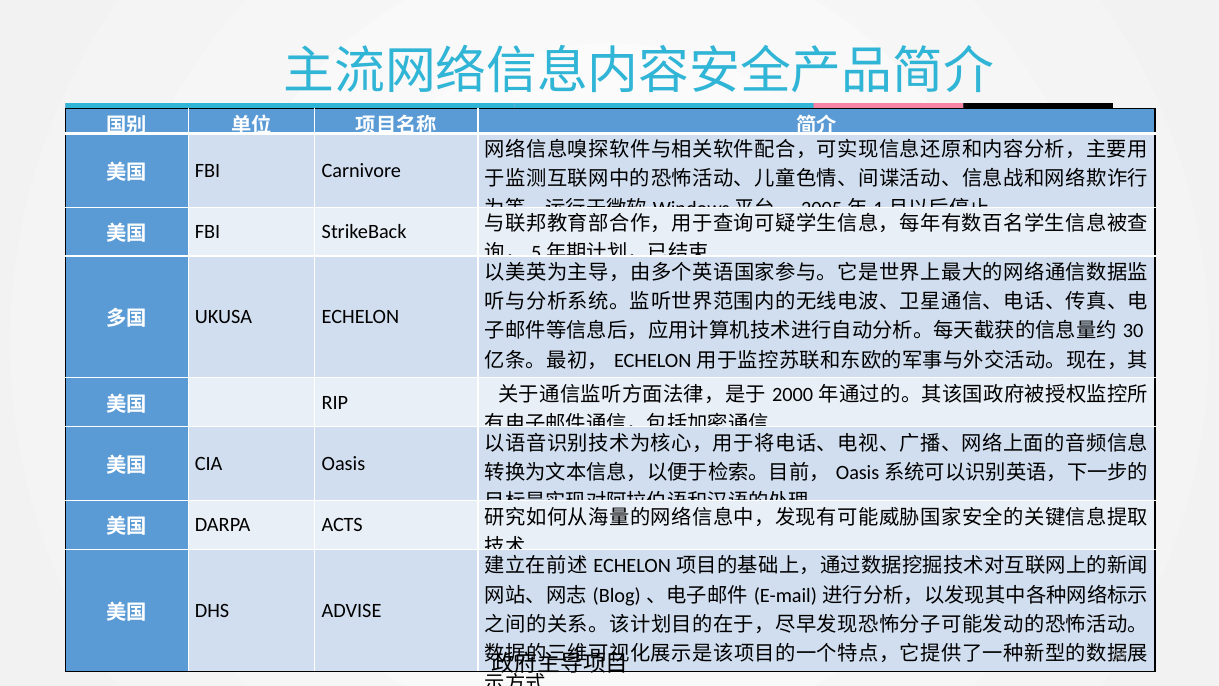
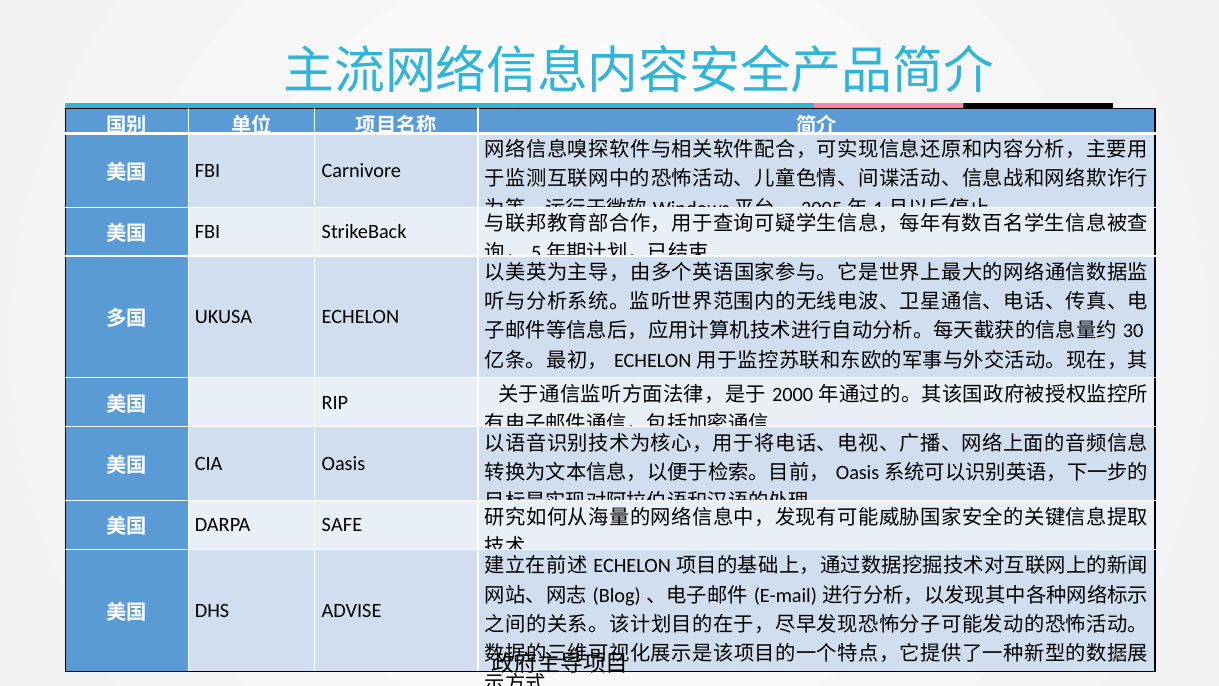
ACTS: ACTS -> SAFE
